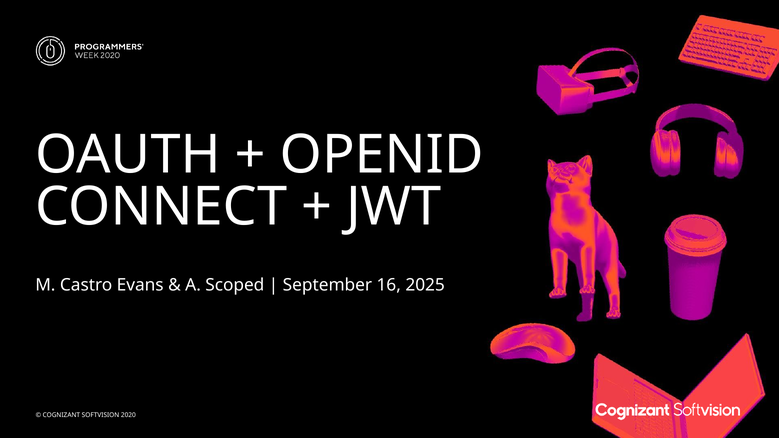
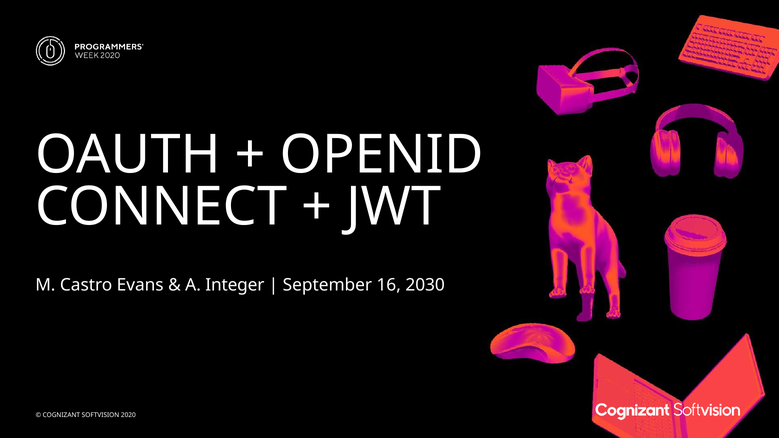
Scoped: Scoped -> Integer
2025: 2025 -> 2030
